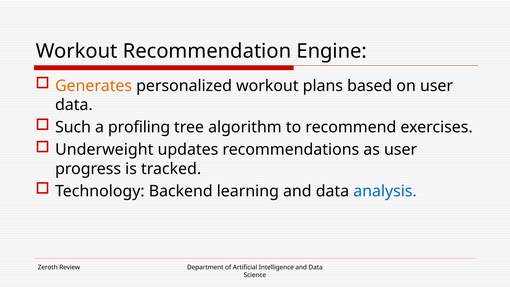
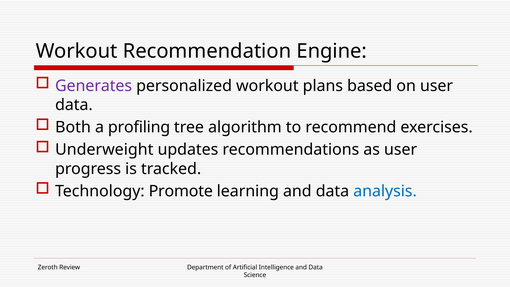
Generates colour: orange -> purple
Such: Such -> Both
Backend: Backend -> Promote
